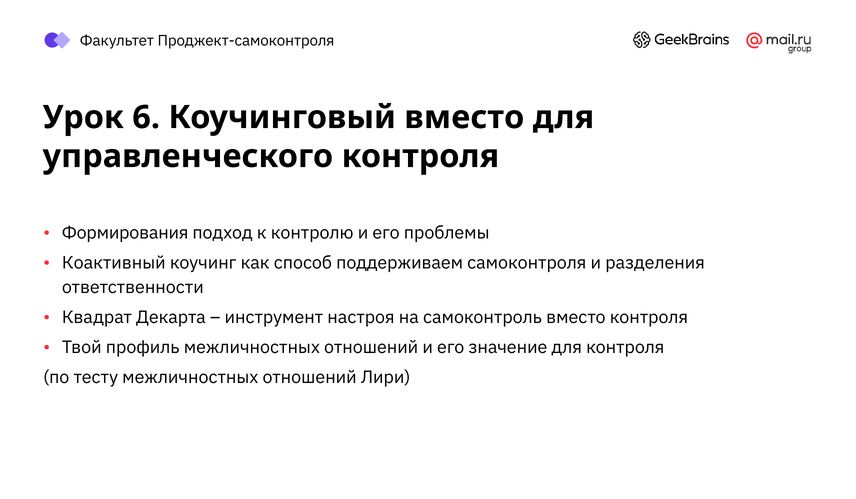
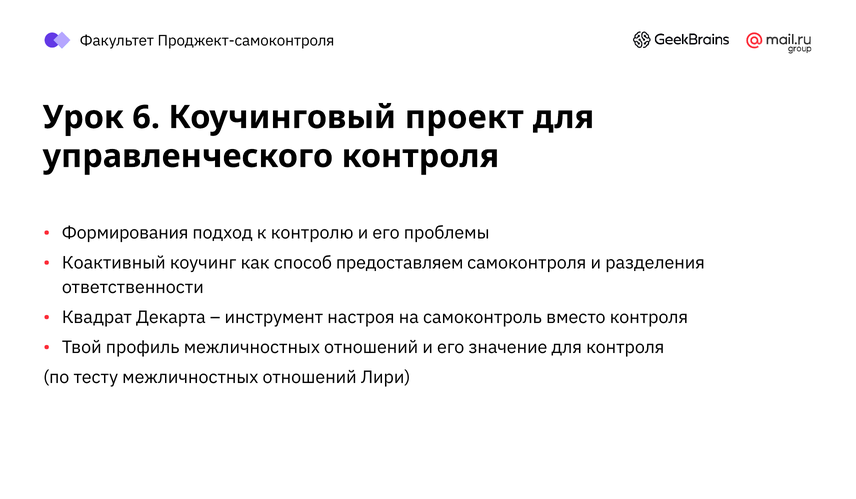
Коучинговый вместо: вместо -> проект
поддерживаем: поддерживаем -> предоставляем
